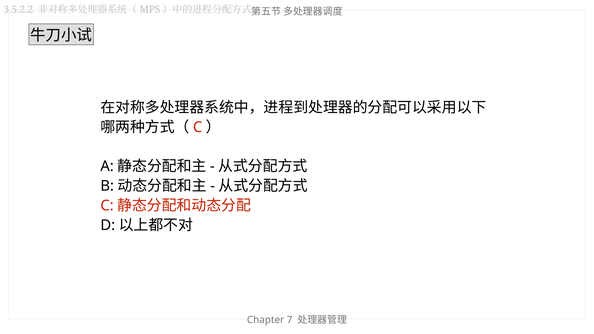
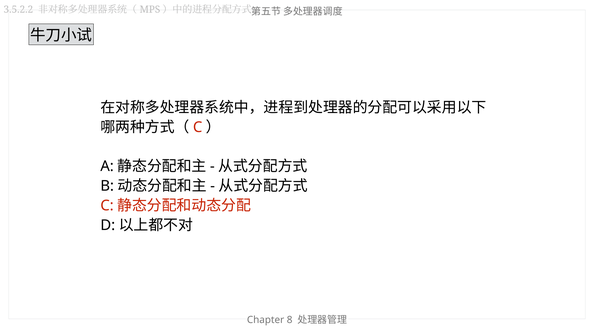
7: 7 -> 8
